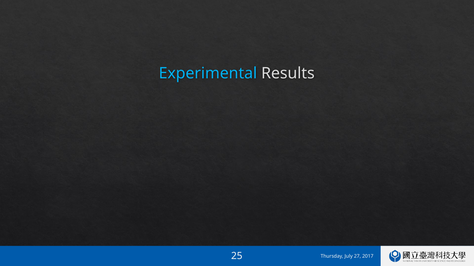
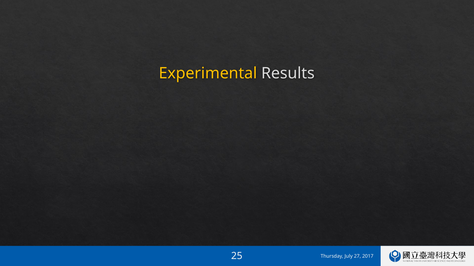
Experimental colour: light blue -> yellow
